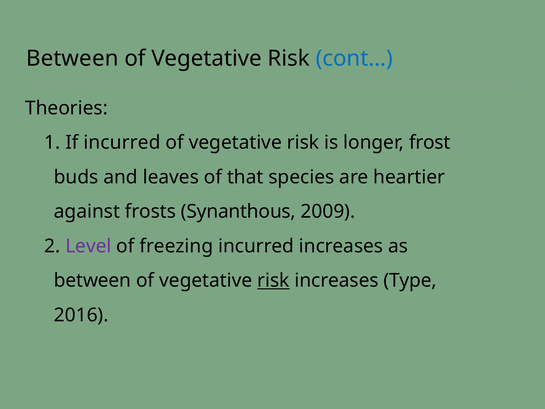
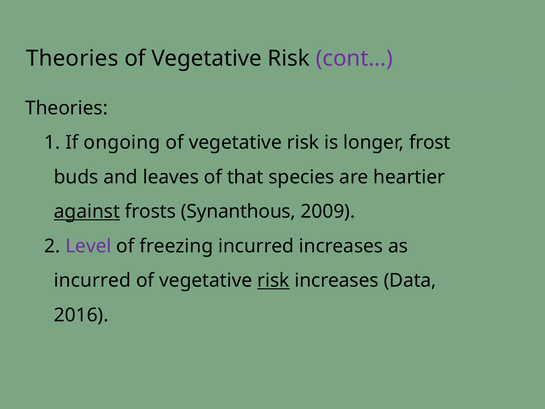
Between at (72, 58): Between -> Theories
cont… colour: blue -> purple
If incurred: incurred -> ongoing
against underline: none -> present
between at (93, 280): between -> incurred
Type: Type -> Data
